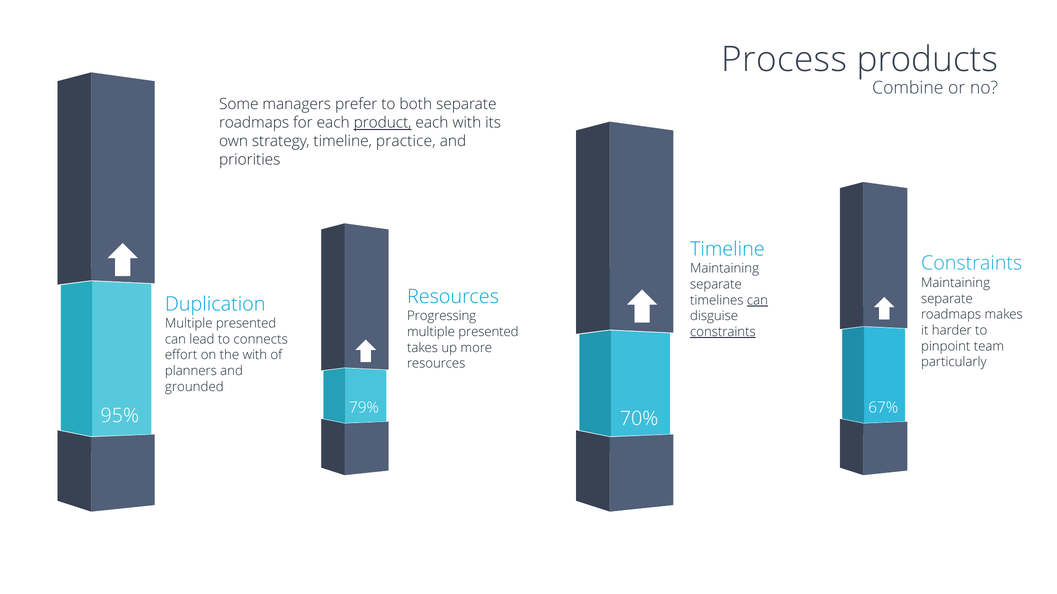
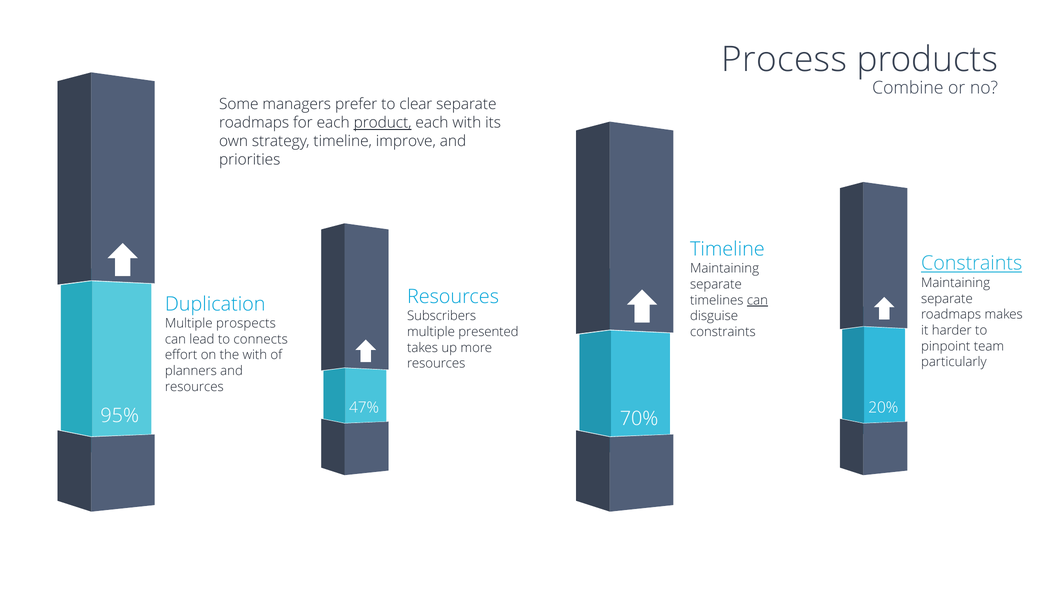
both: both -> clear
practice: practice -> improve
Constraints at (972, 264) underline: none -> present
Progressing: Progressing -> Subscribers
presented at (246, 324): presented -> prospects
constraints at (723, 332) underline: present -> none
grounded at (194, 387): grounded -> resources
67%: 67% -> 20%
79%: 79% -> 47%
